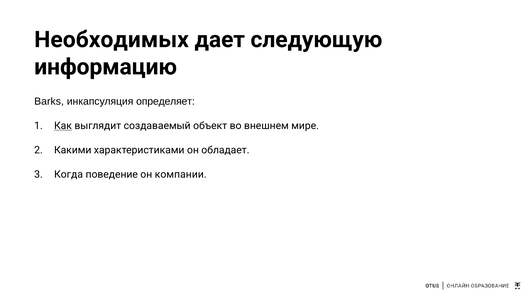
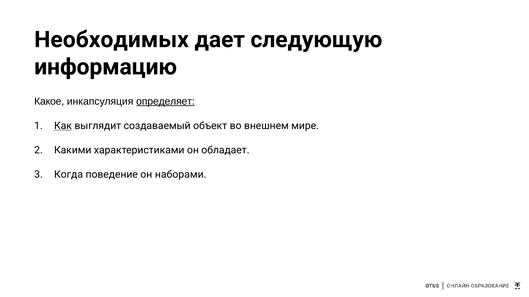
Barks: Barks -> Какое
определяет underline: none -> present
компании: компании -> наборами
